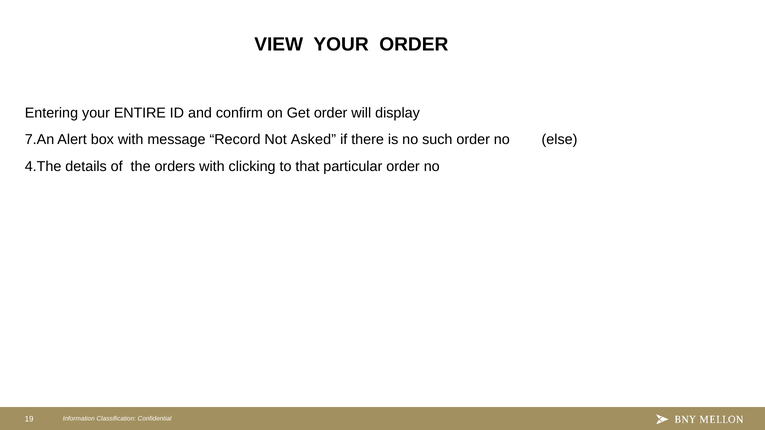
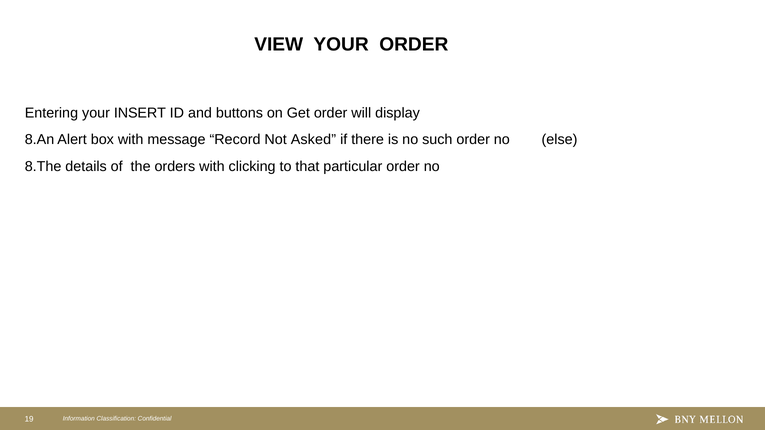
ENTIRE: ENTIRE -> INSERT
confirm: confirm -> buttons
7.An: 7.An -> 8.An
4.The: 4.The -> 8.The
